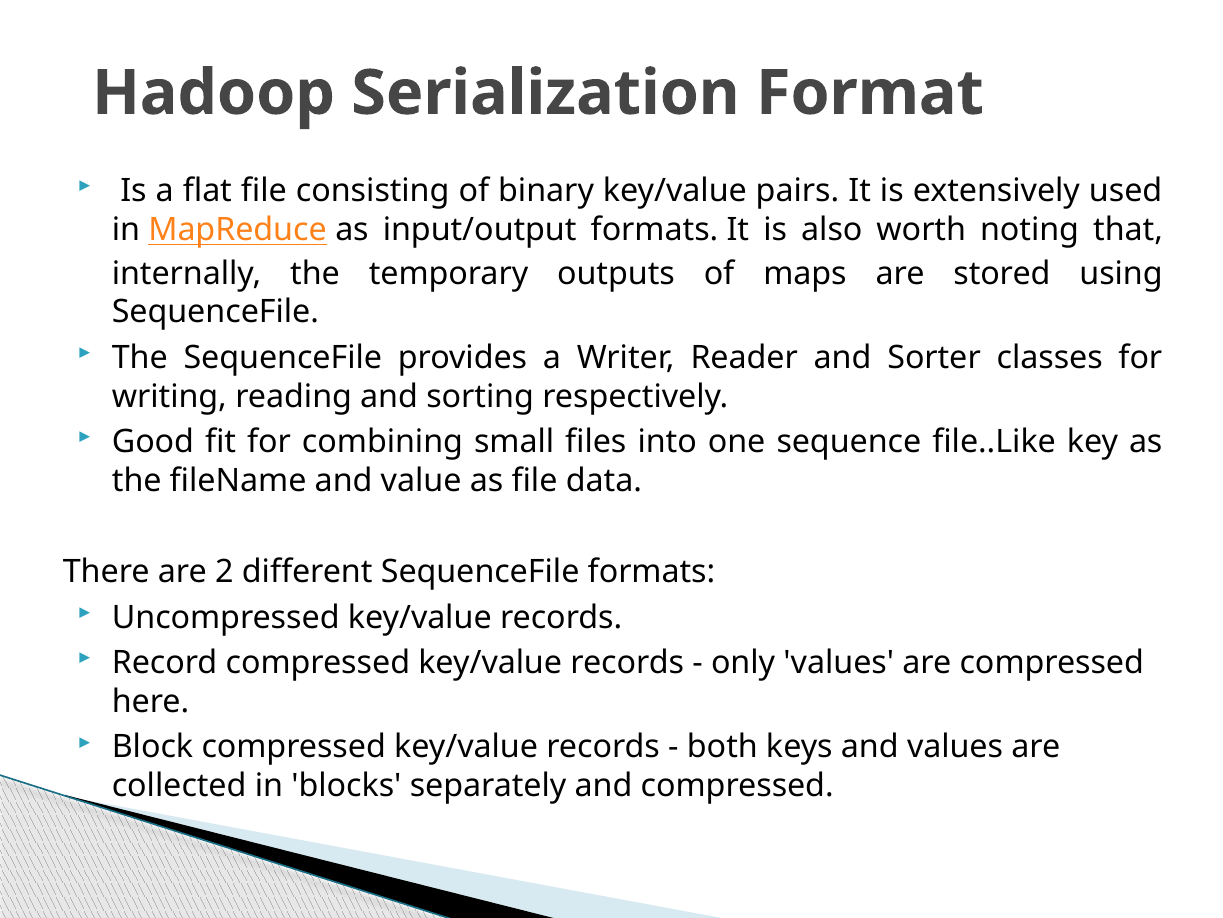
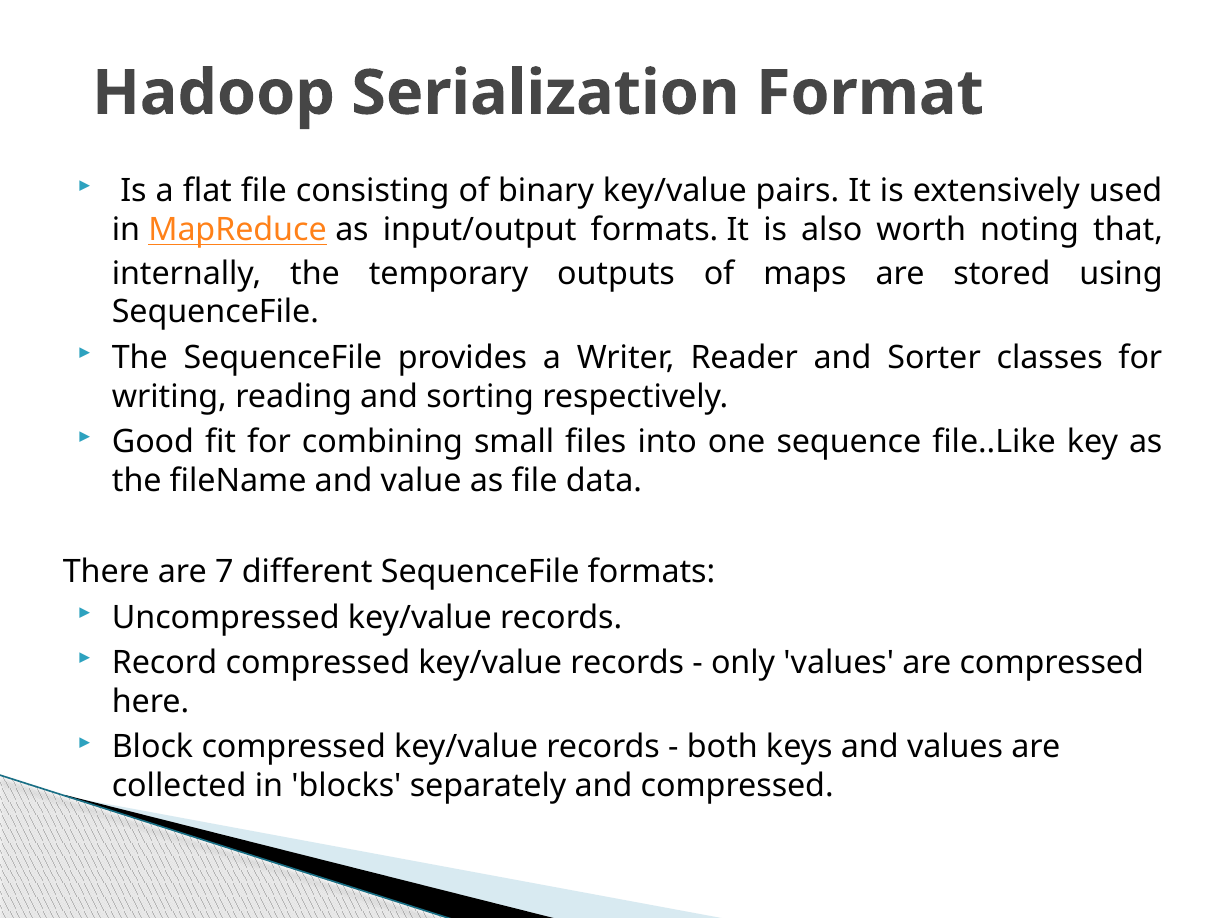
2: 2 -> 7
